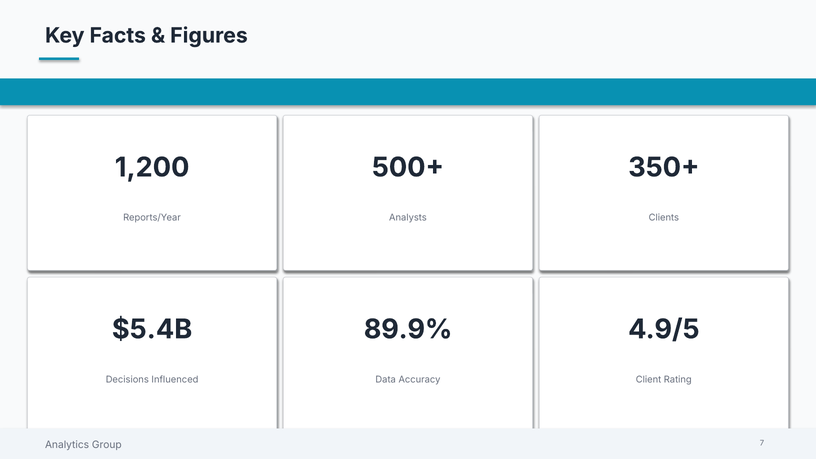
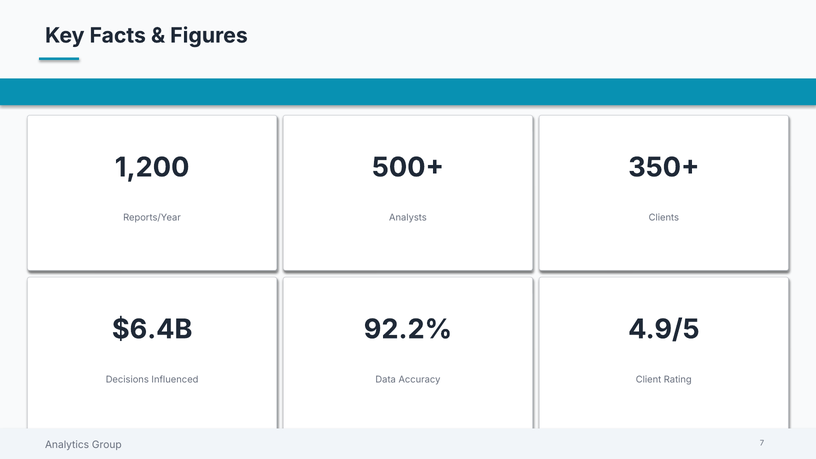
$5.4B: $5.4B -> $6.4B
89.9%: 89.9% -> 92.2%
